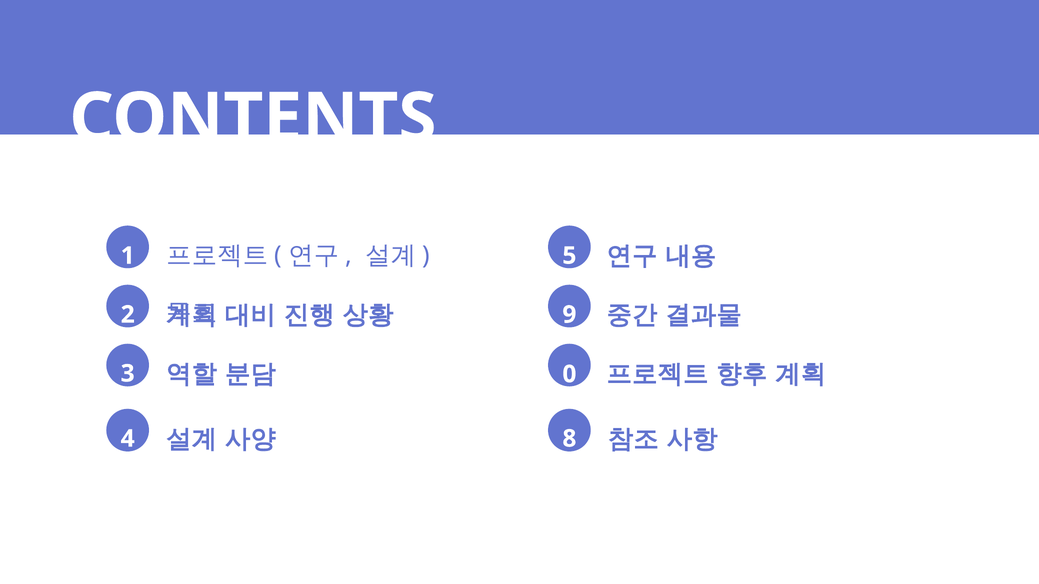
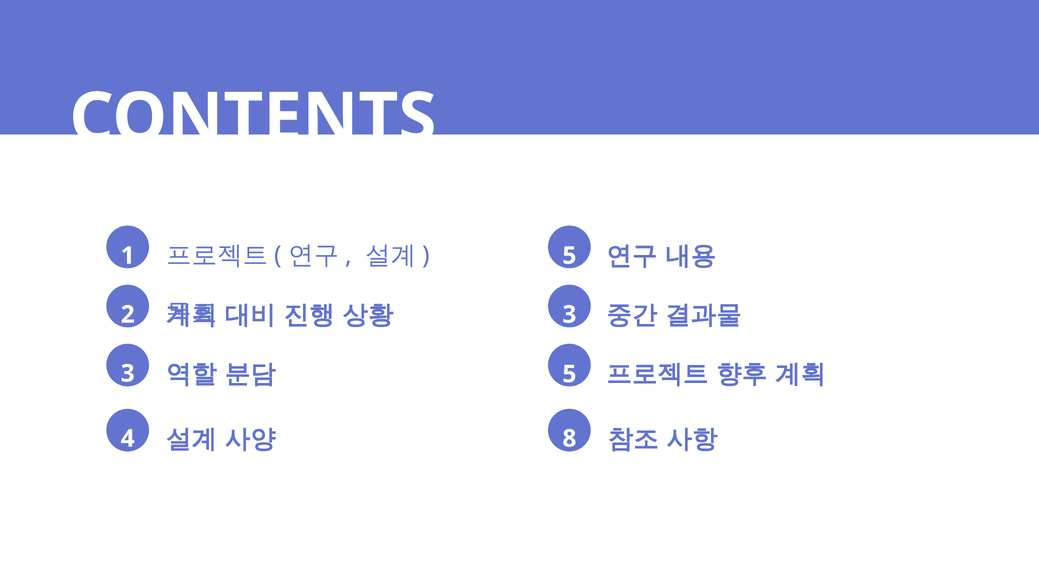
2 9: 9 -> 3
3 0: 0 -> 5
